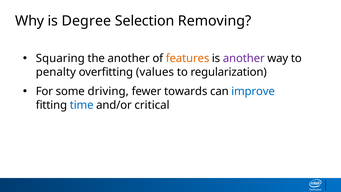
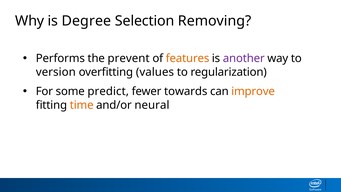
Squaring: Squaring -> Performs
the another: another -> prevent
penalty: penalty -> version
driving: driving -> predict
improve at (253, 91) colour: blue -> orange
time colour: blue -> orange
and/or critical: critical -> neural
